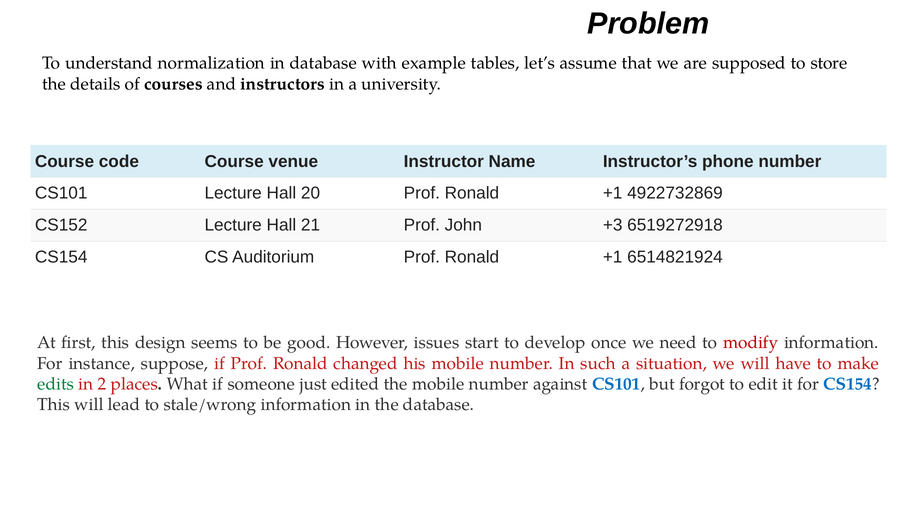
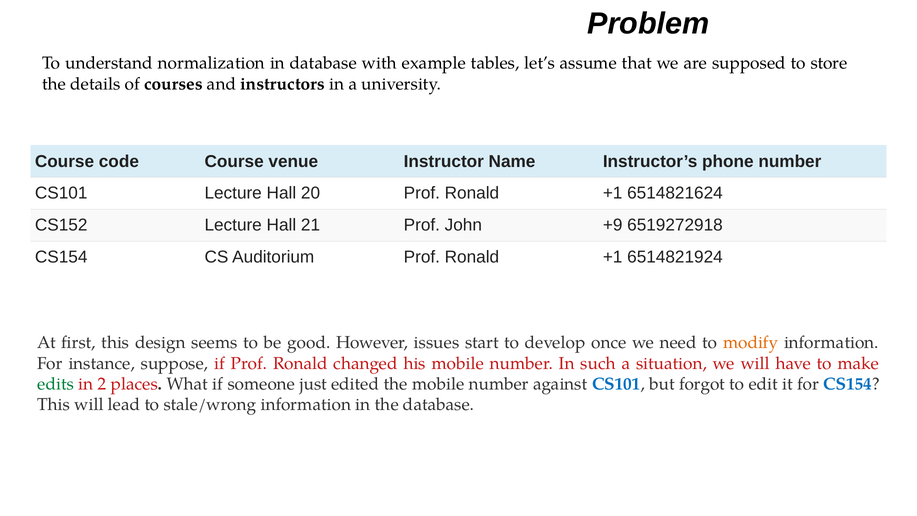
4922732869: 4922732869 -> 6514821624
+3: +3 -> +9
modify colour: red -> orange
